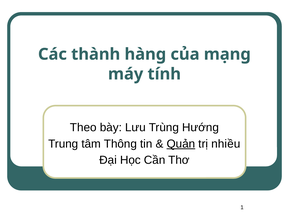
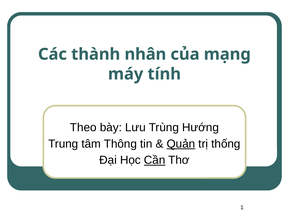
hàng: hàng -> nhân
nhiều: nhiều -> thống
Cần underline: none -> present
